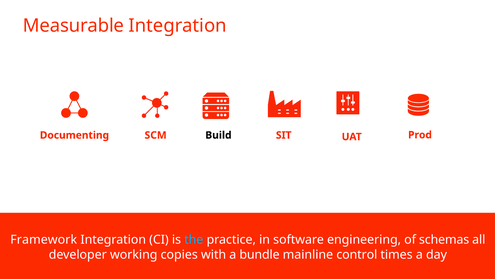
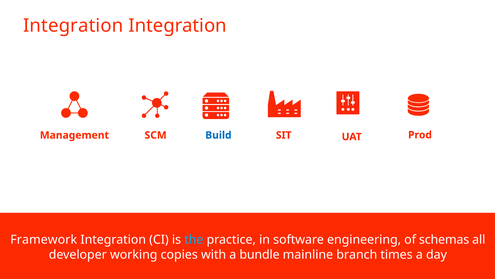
Measurable at (73, 26): Measurable -> Integration
Documenting: Documenting -> Management
Build colour: black -> blue
control: control -> branch
